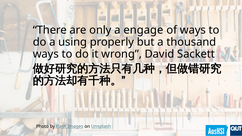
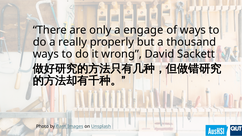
using: using -> really
